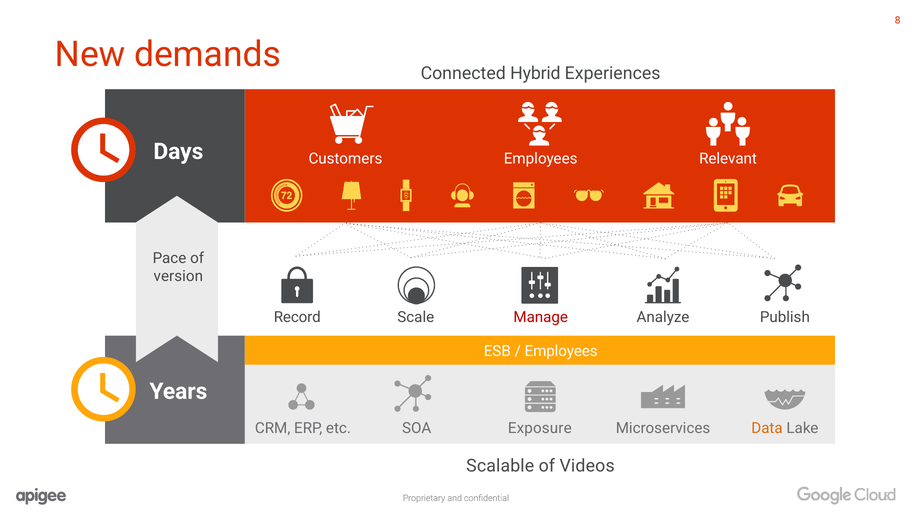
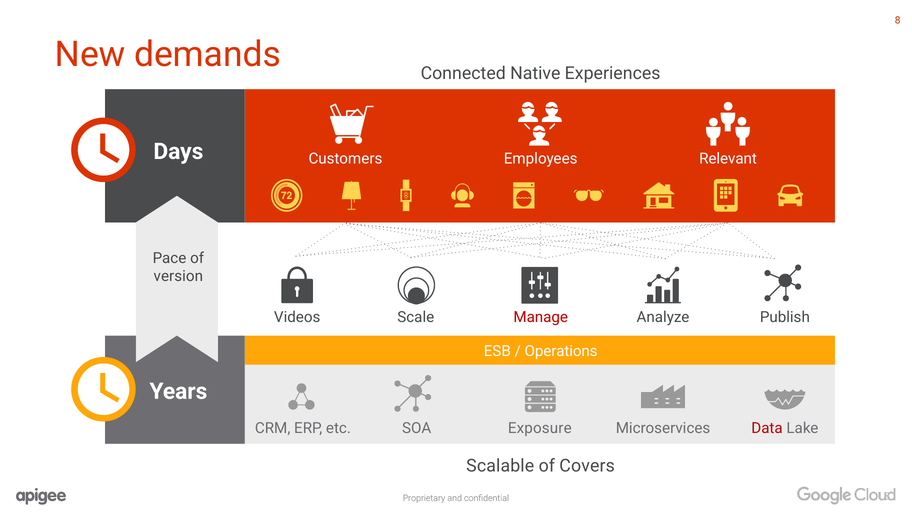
Hybrid: Hybrid -> Native
Record: Record -> Videos
Employees at (561, 351): Employees -> Operations
Data colour: orange -> red
Videos: Videos -> Covers
